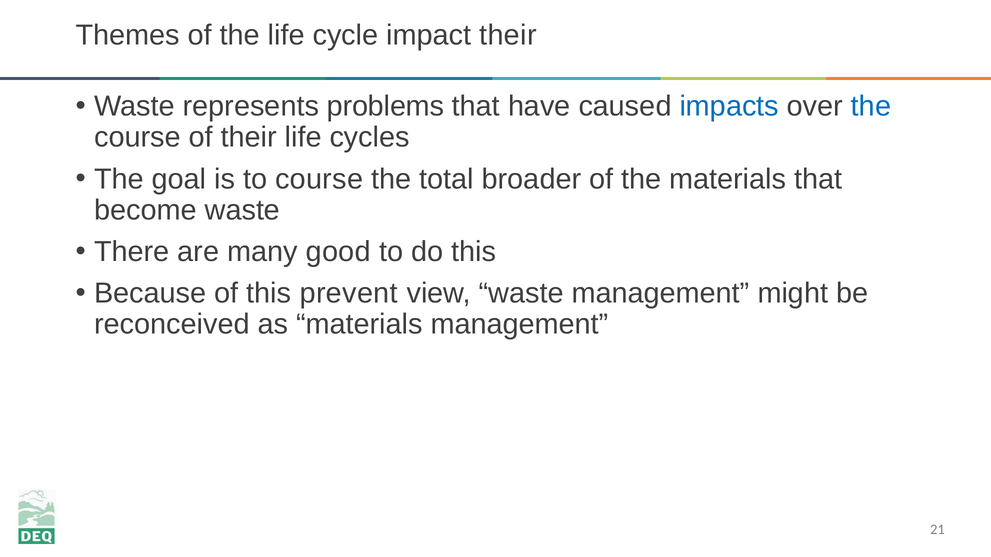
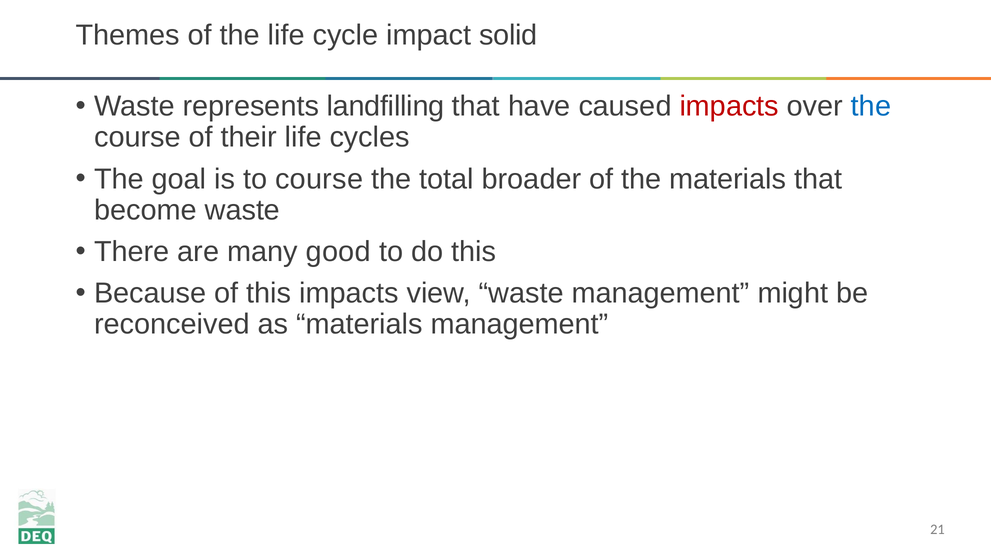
impact their: their -> solid
problems: problems -> landfilling
impacts at (729, 106) colour: blue -> red
this prevent: prevent -> impacts
